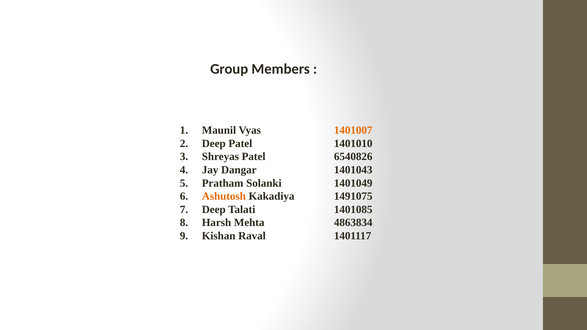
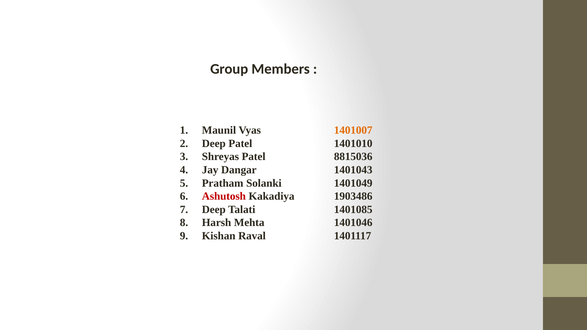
6540826: 6540826 -> 8815036
Ashutosh colour: orange -> red
1491075: 1491075 -> 1903486
4863834: 4863834 -> 1401046
